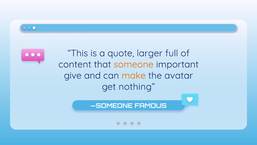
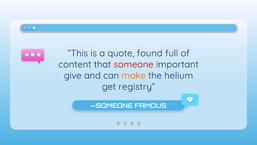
larger: larger -> found
someone colour: orange -> red
avatar: avatar -> helium
nothing: nothing -> registry
